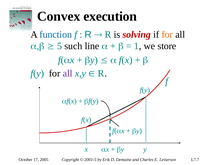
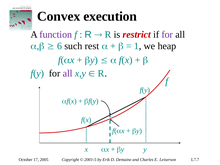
function colour: blue -> purple
solving: solving -> restrict
for at (167, 34) colour: orange -> purple
5: 5 -> 6
line: line -> rest
store: store -> heap
